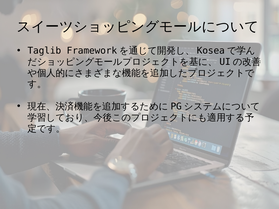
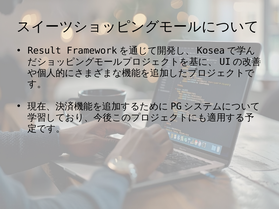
Taglib: Taglib -> Result
